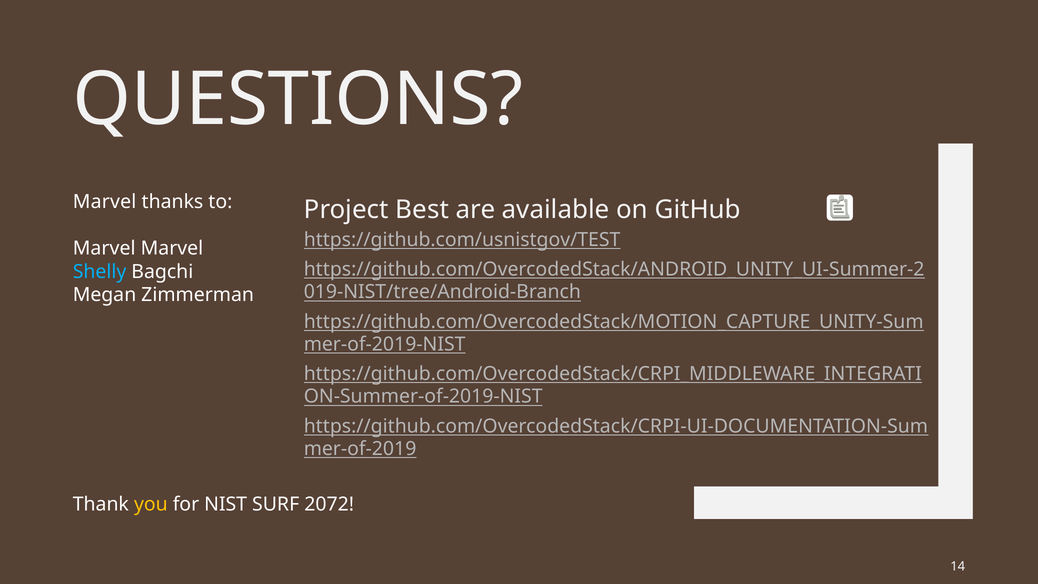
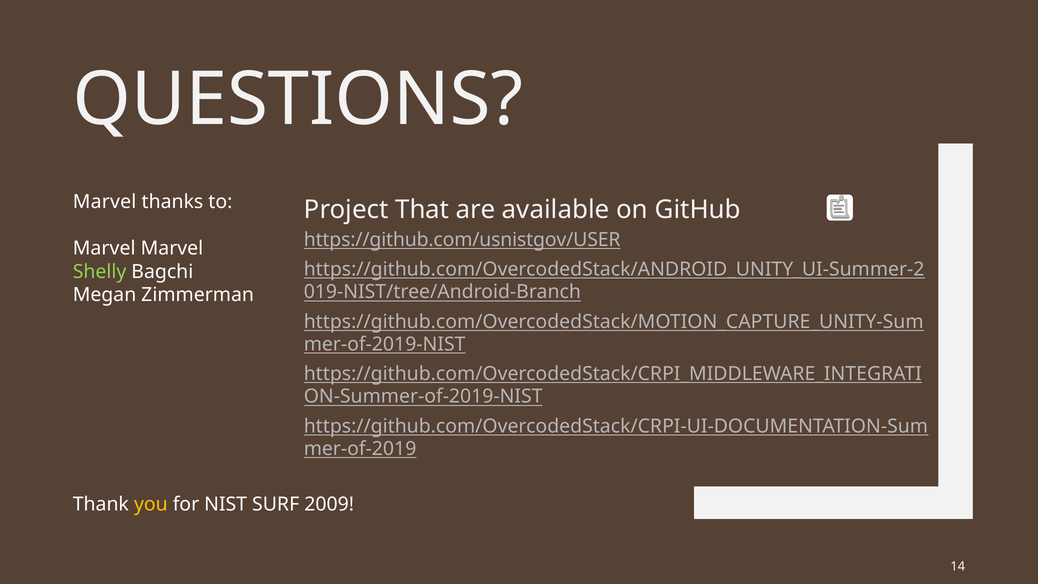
Best: Best -> That
https://github.com/usnistgov/TEST: https://github.com/usnistgov/TEST -> https://github.com/usnistgov/USER
Shelly colour: light blue -> light green
2072: 2072 -> 2009
